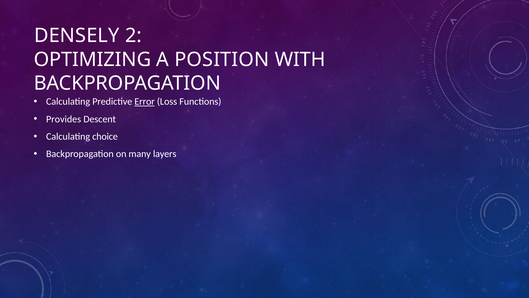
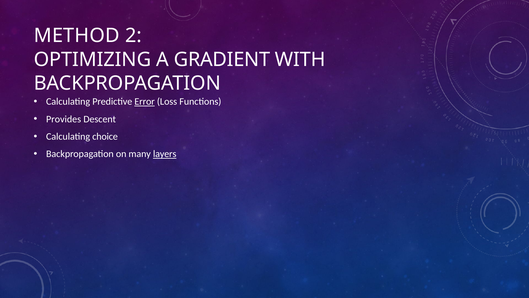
DENSELY: DENSELY -> METHOD
POSITION: POSITION -> GRADIENT
layers underline: none -> present
